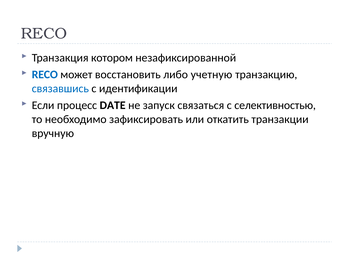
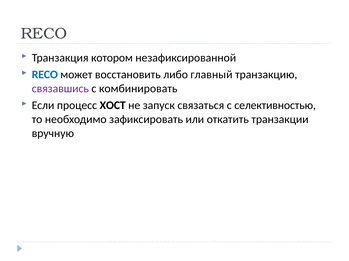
учетную: учетную -> главный
связавшись colour: blue -> purple
идентификации: идентификации -> комбинировать
DATE: DATE -> ХОСТ
